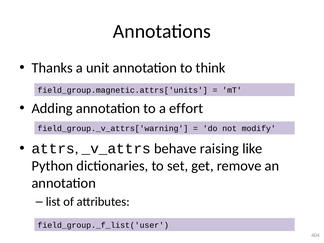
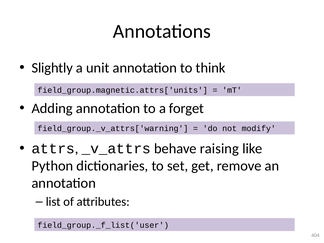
Thanks: Thanks -> Slightly
effort: effort -> forget
